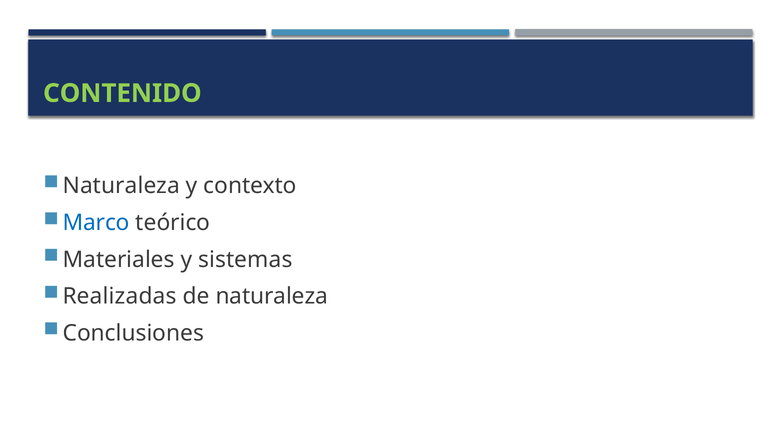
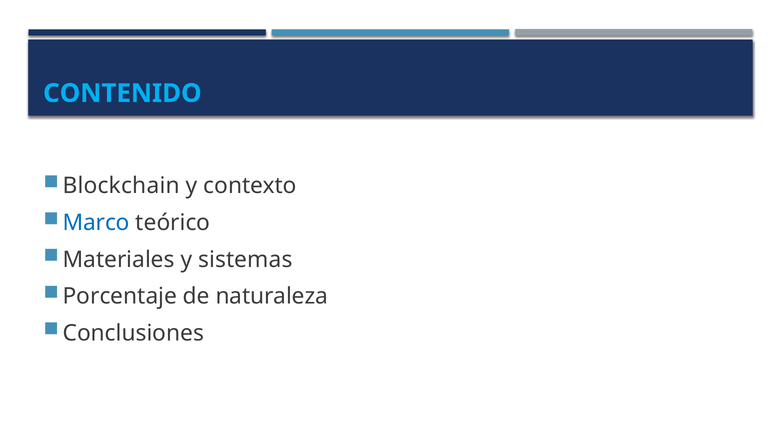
CONTENIDO colour: light green -> light blue
Naturaleza at (121, 186): Naturaleza -> Blockchain
Realizadas: Realizadas -> Porcentaje
